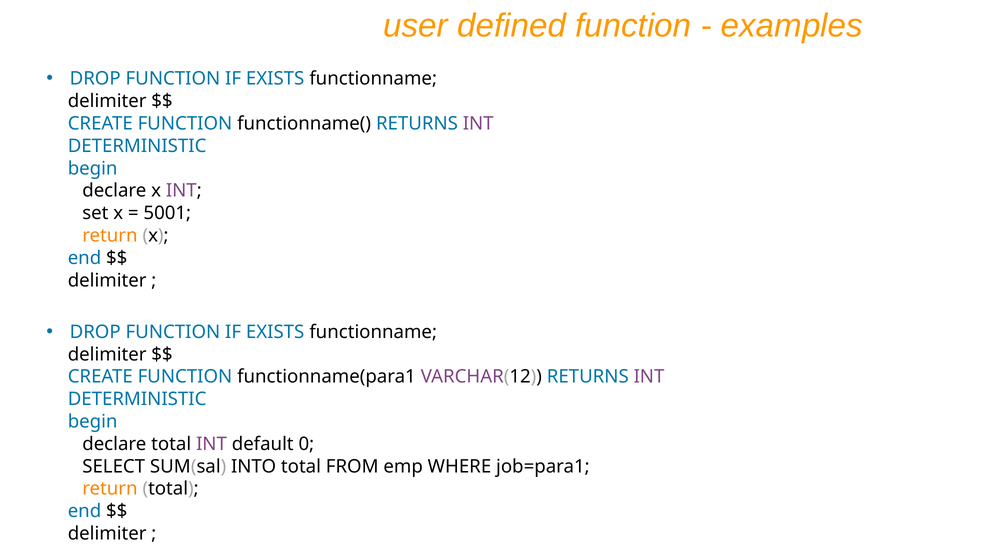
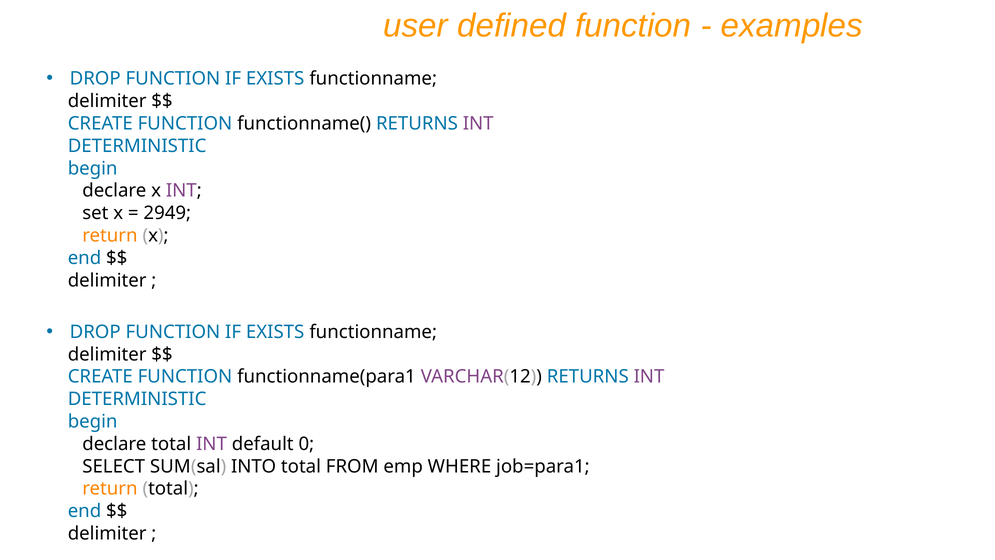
5001: 5001 -> 2949
